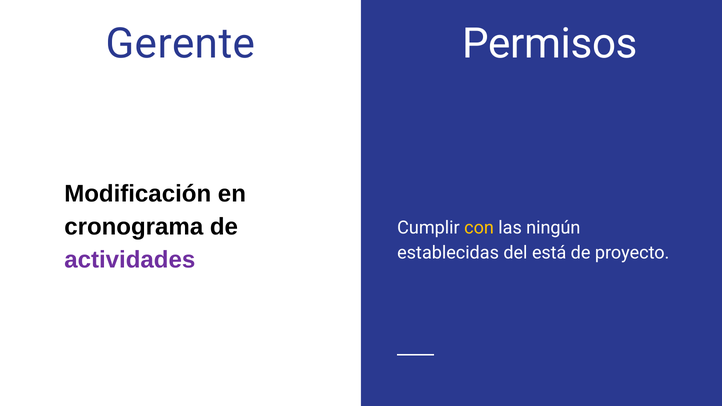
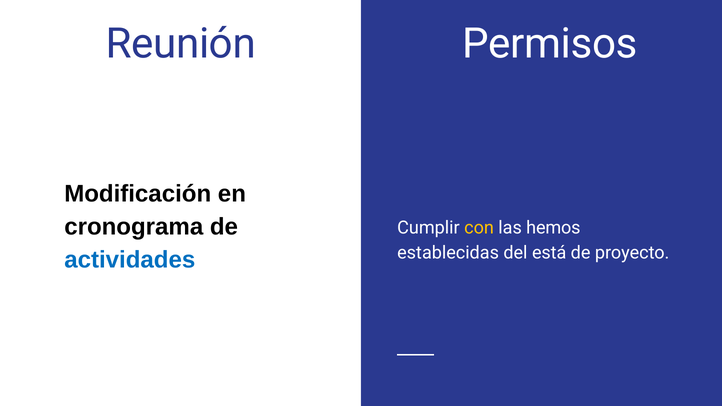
Gerente: Gerente -> Reunión
ningún: ningún -> hemos
actividades colour: purple -> blue
